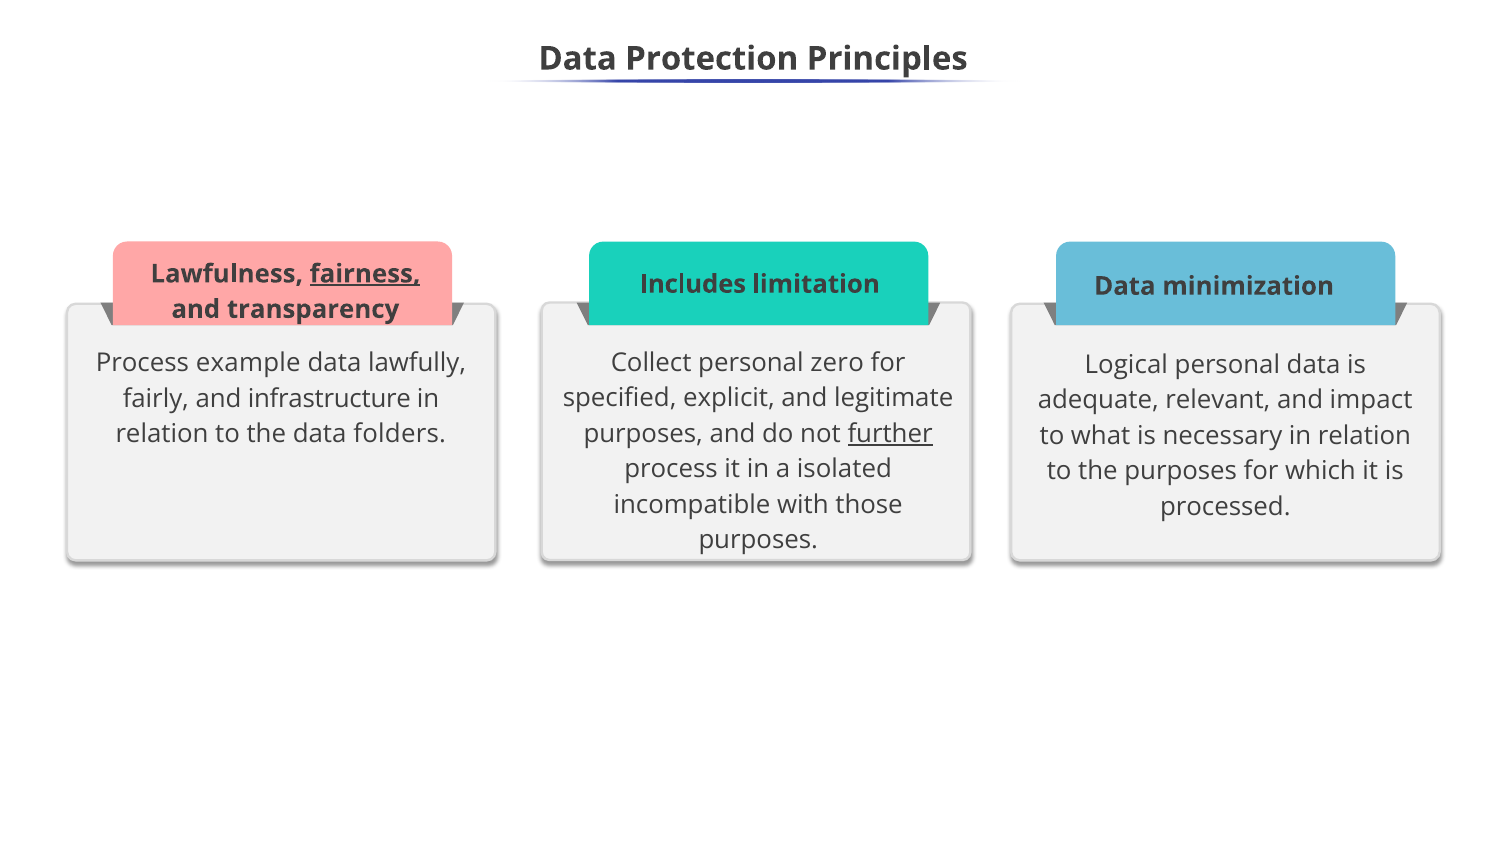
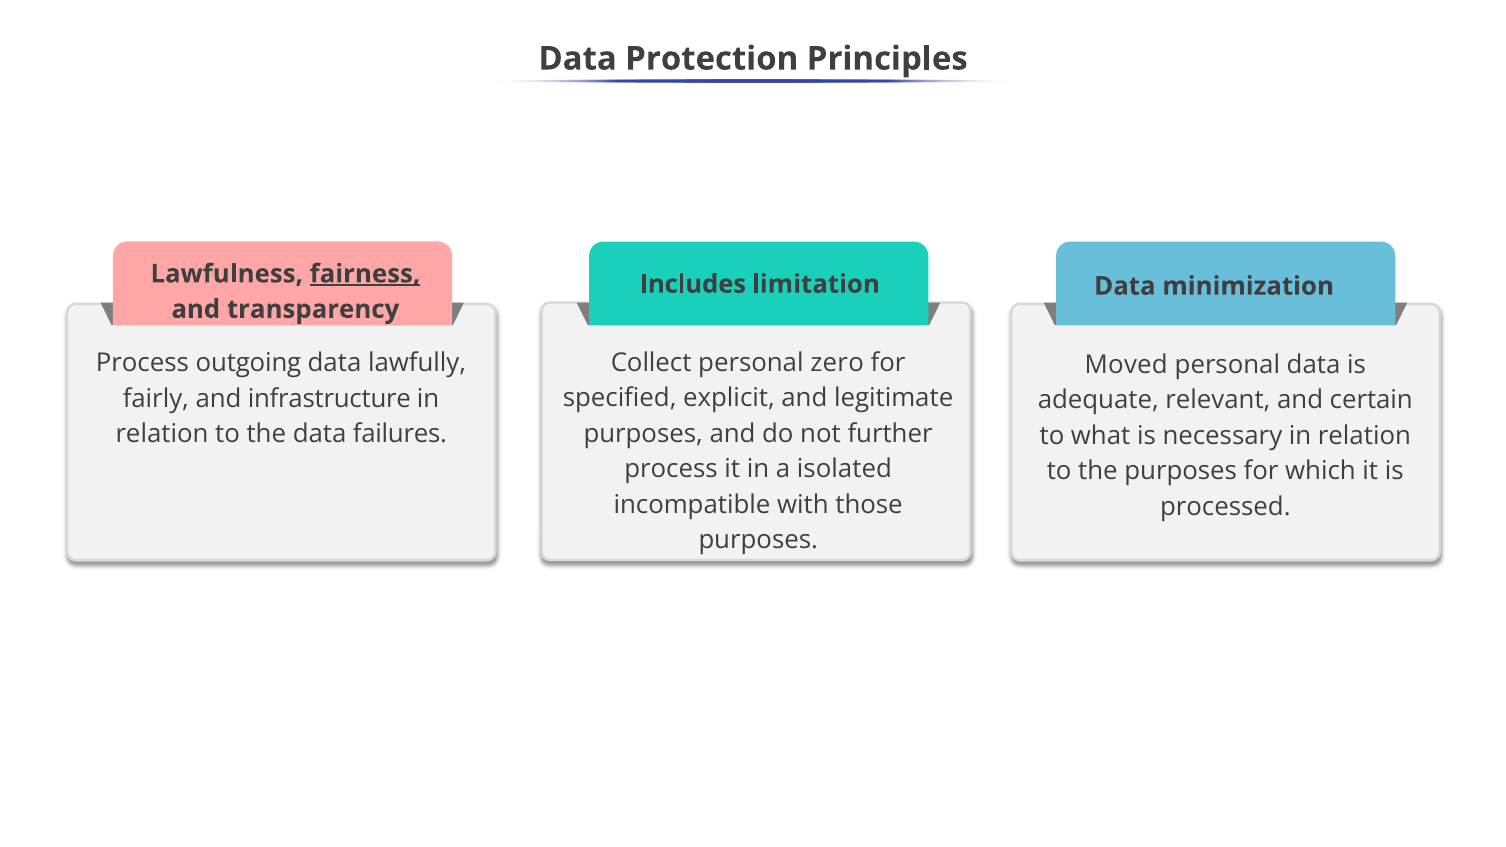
example: example -> outgoing
Logical: Logical -> Moved
impact: impact -> certain
folders: folders -> failures
further underline: present -> none
